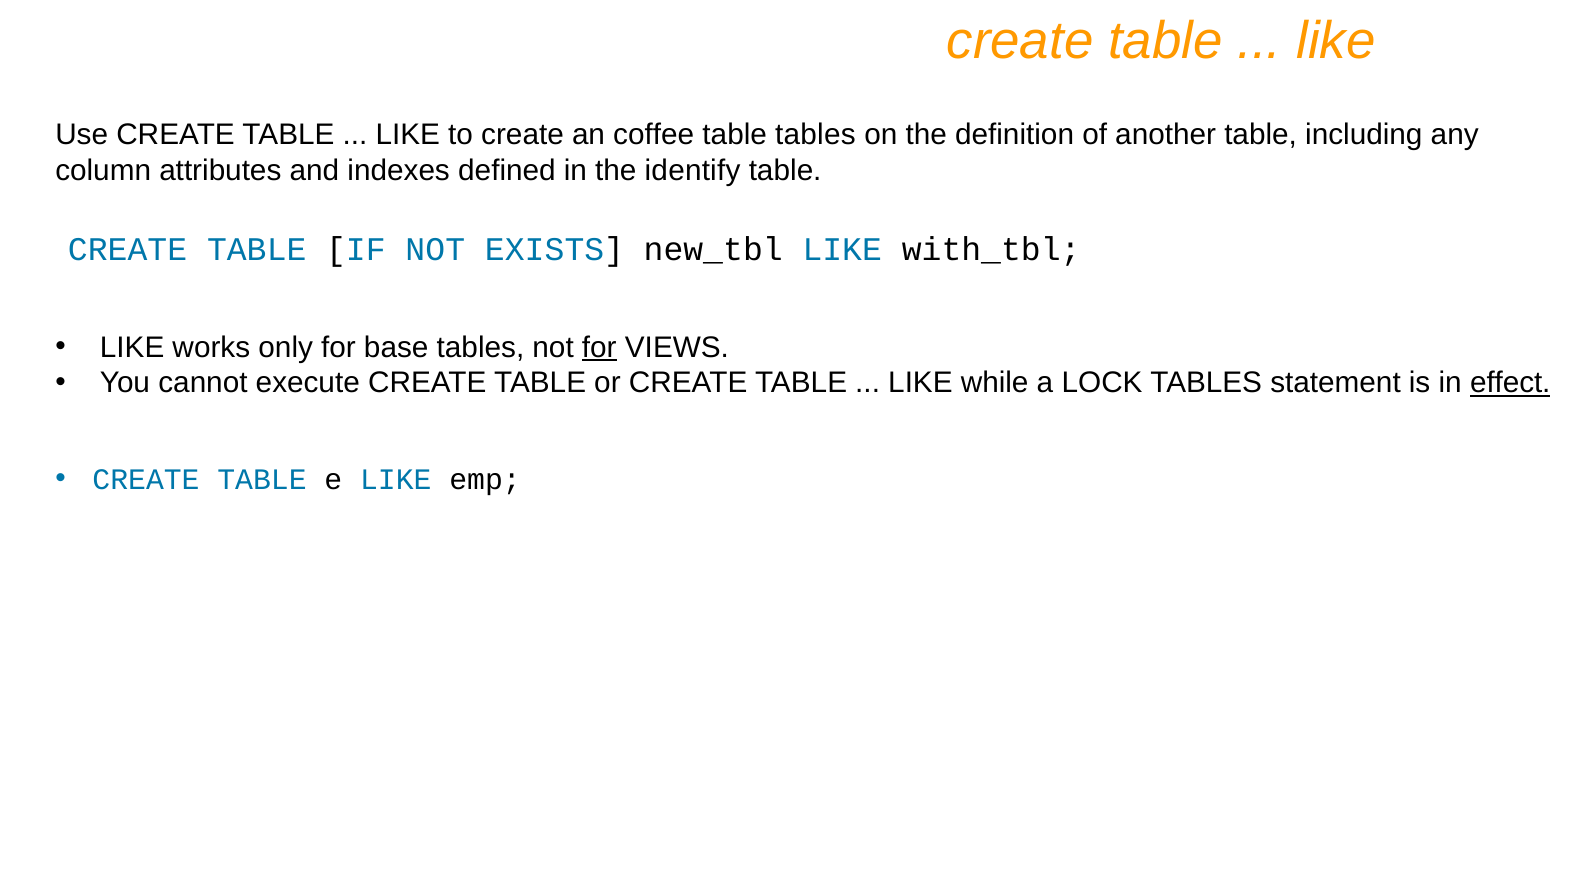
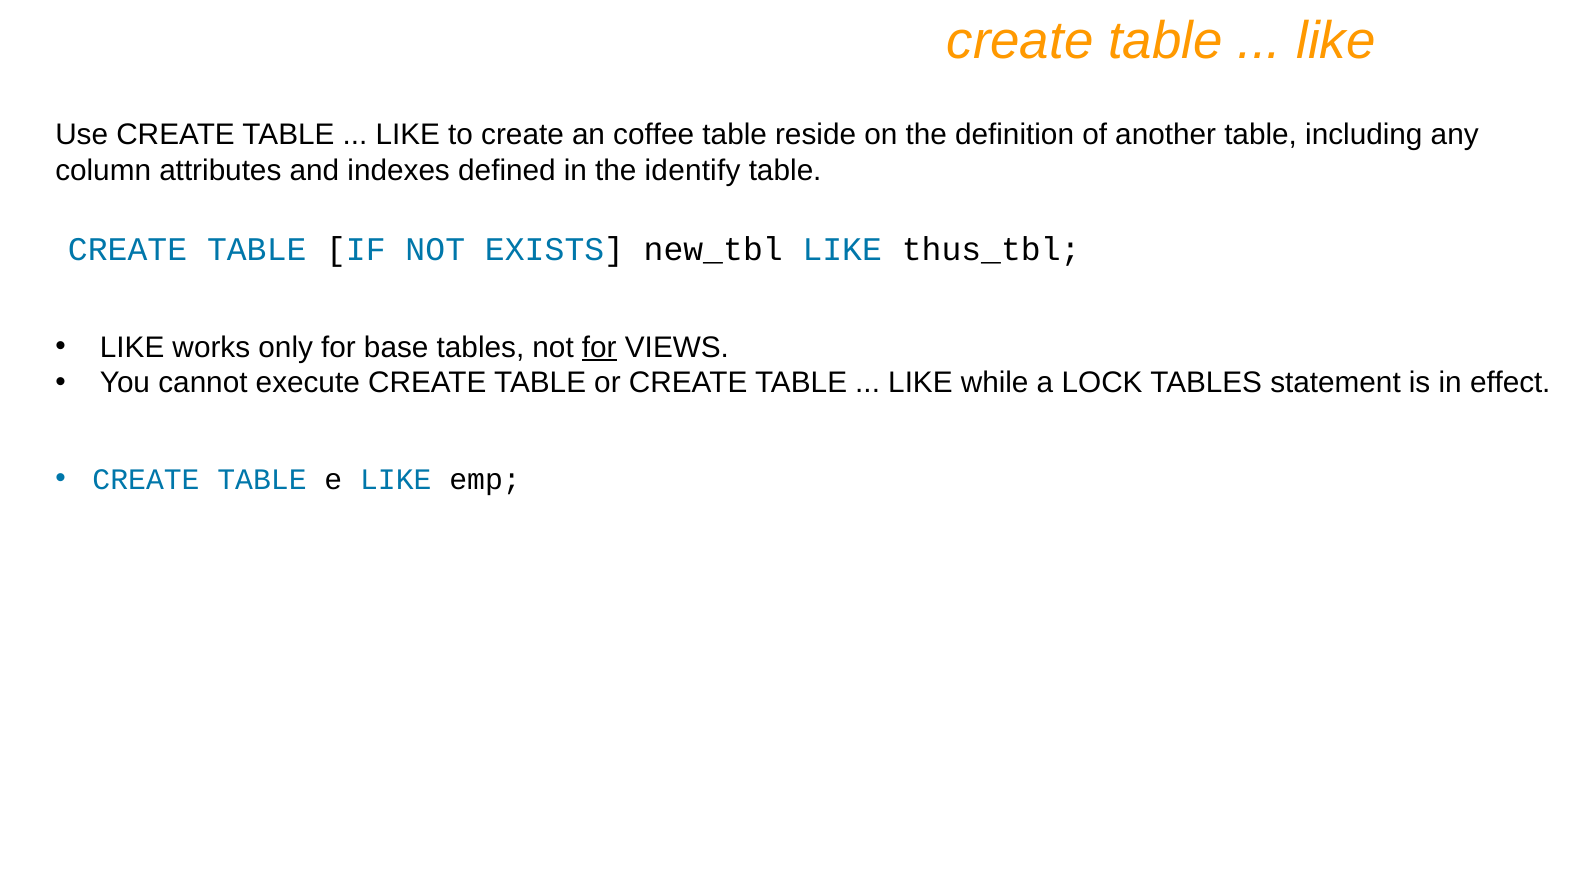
table tables: tables -> reside
with_tbl: with_tbl -> thus_tbl
effect underline: present -> none
